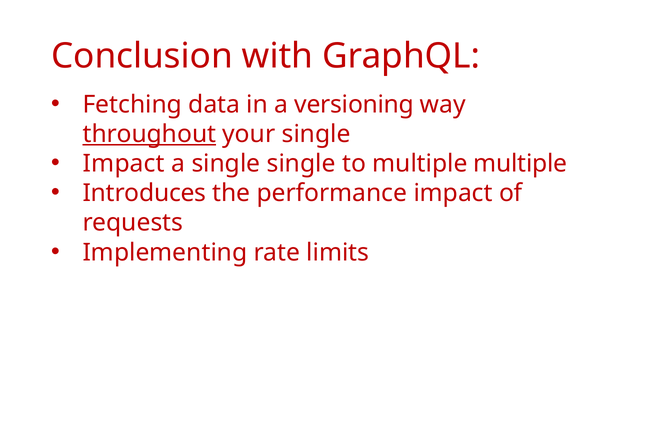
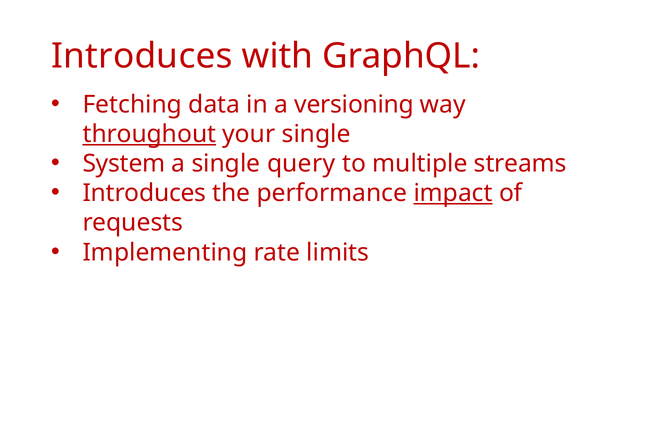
Conclusion at (142, 56): Conclusion -> Introduces
Impact at (124, 164): Impact -> System
single single: single -> query
multiple multiple: multiple -> streams
impact at (453, 193) underline: none -> present
